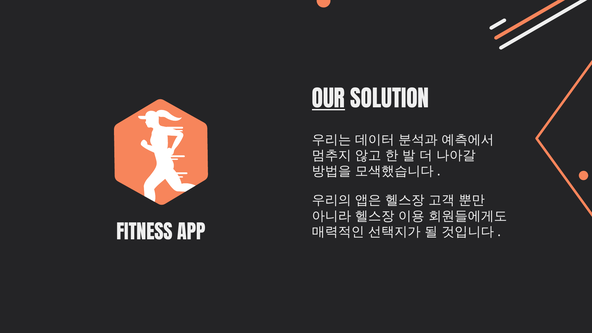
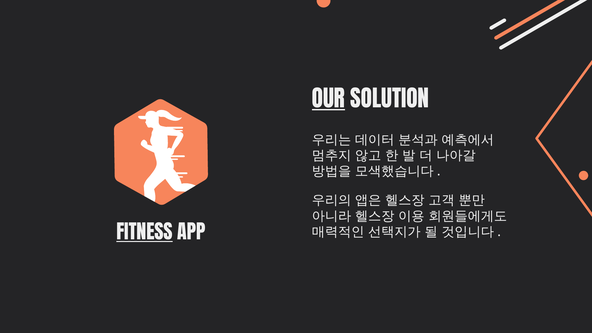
FITNESS underline: none -> present
